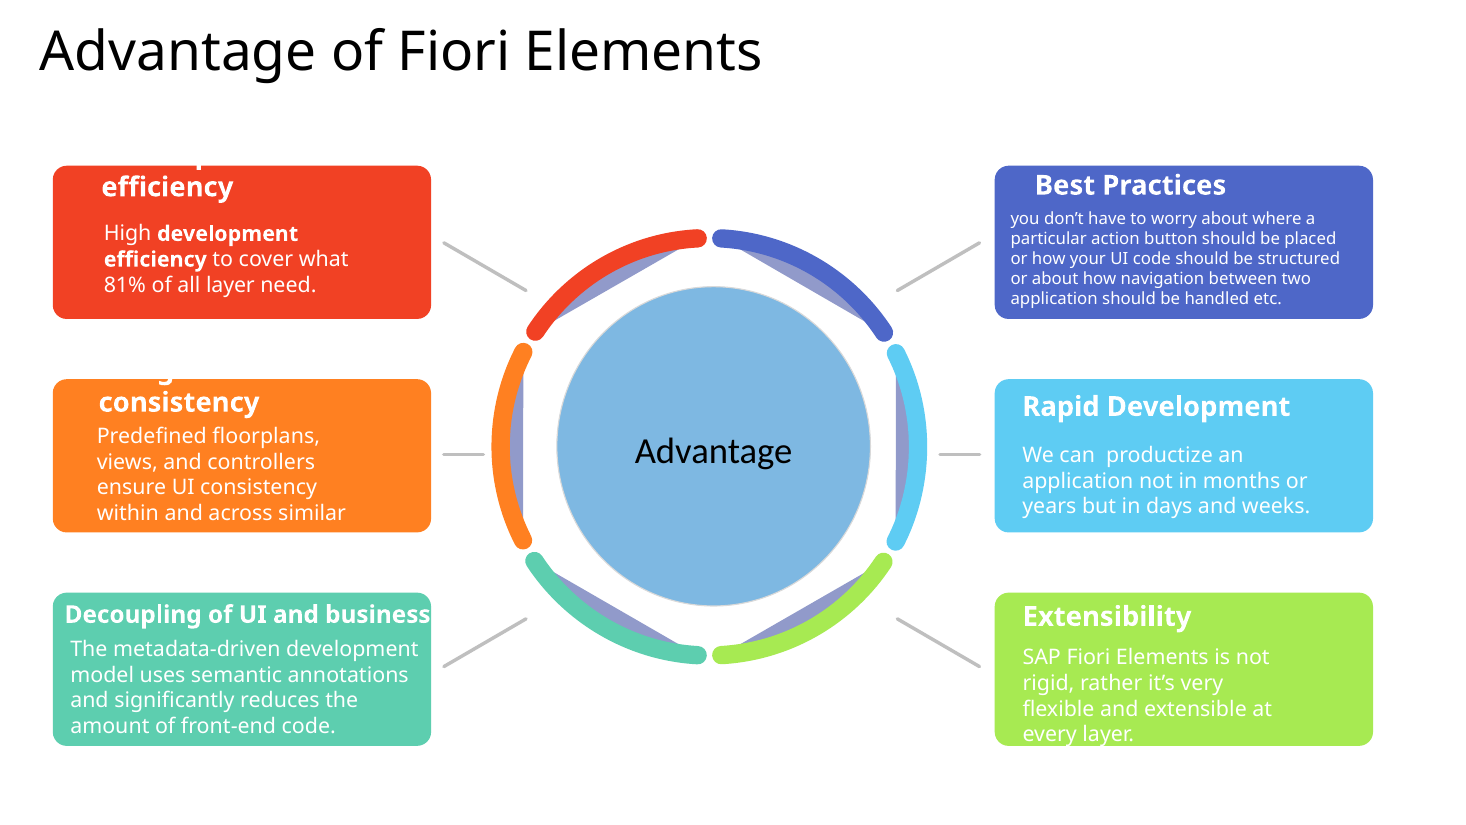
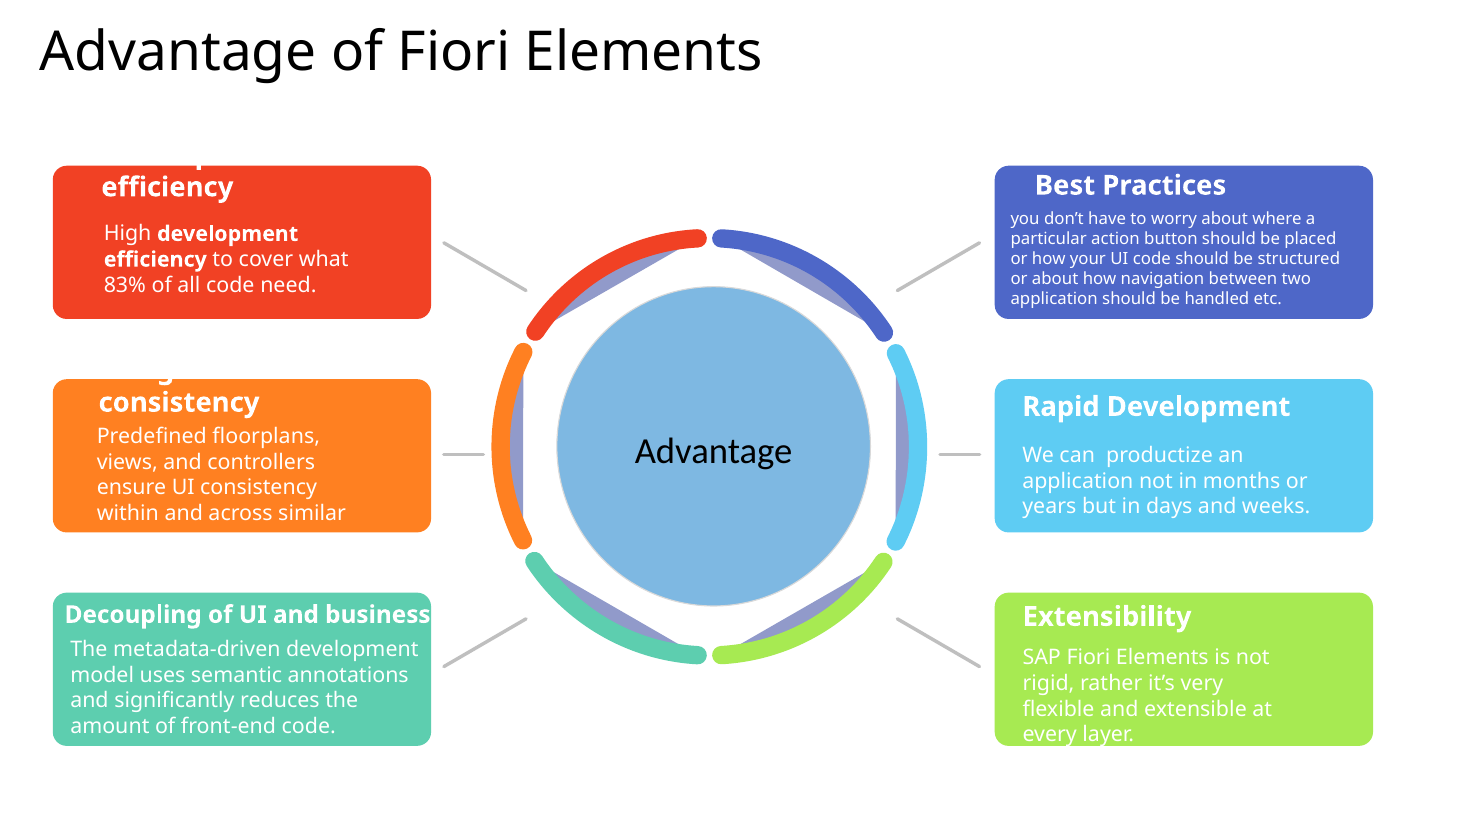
81%: 81% -> 83%
all layer: layer -> code
